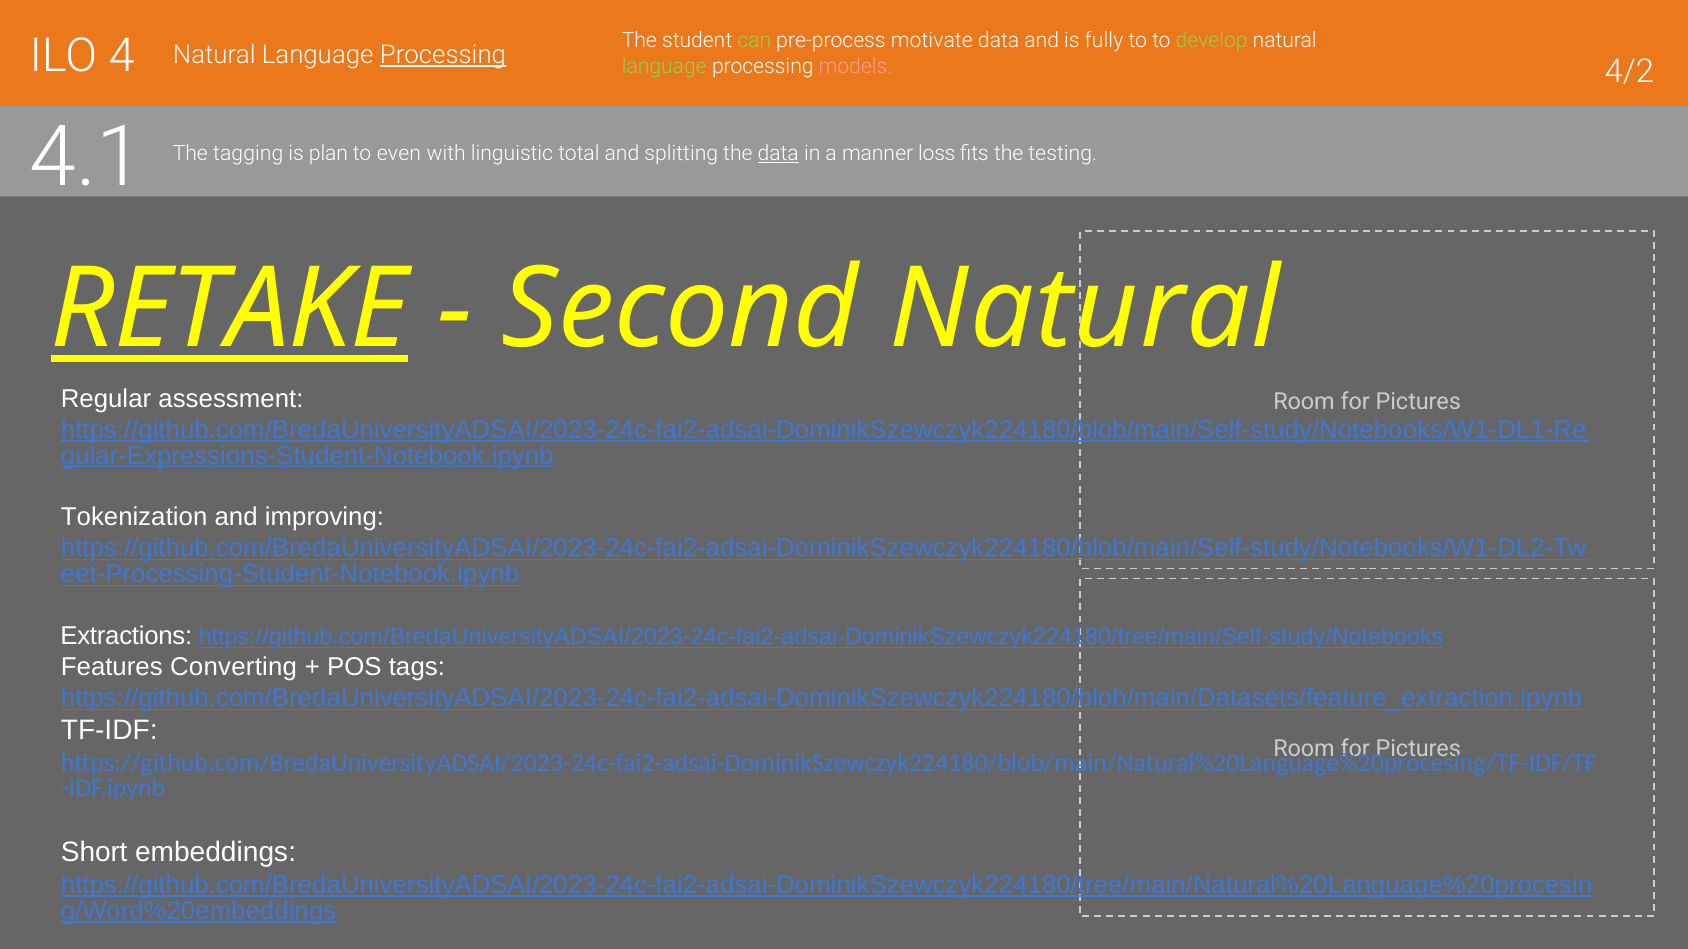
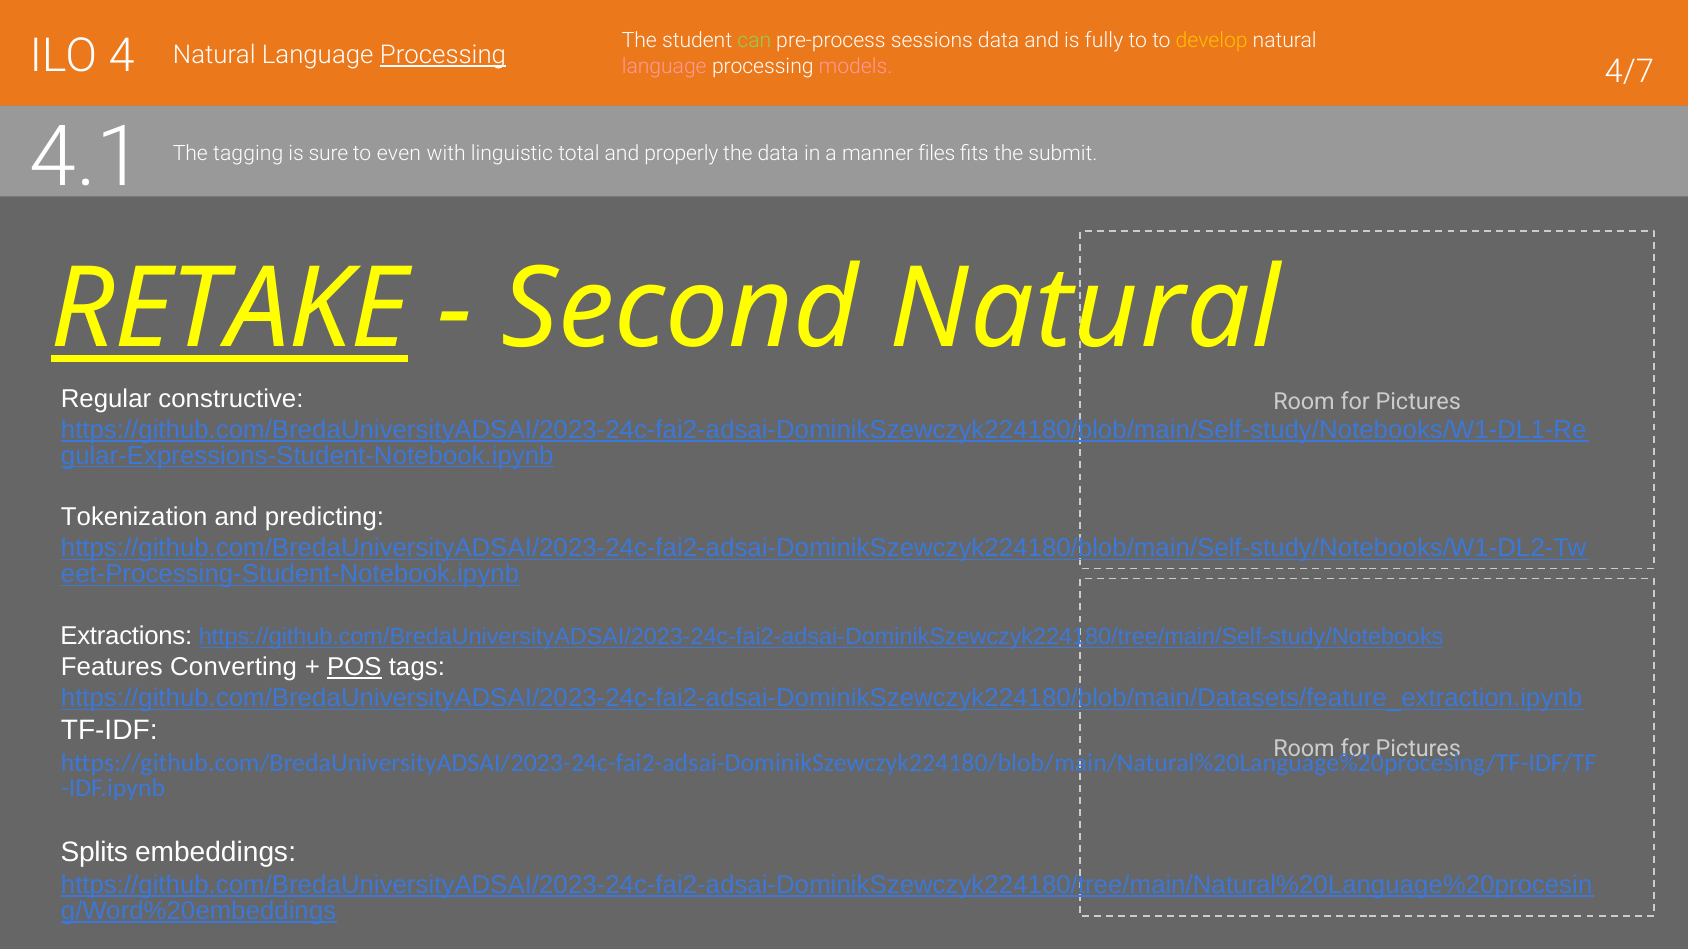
motivate: motivate -> sessions
develop colour: light green -> yellow
4/2: 4/2 -> 4/7
language at (664, 66) colour: light green -> pink
plan: plan -> sure
splitting: splitting -> properly
data at (778, 153) underline: present -> none
loss: loss -> files
testing: testing -> submit
assessment: assessment -> constructive
improving: improving -> predicting
POS underline: none -> present
Short: Short -> Splits
